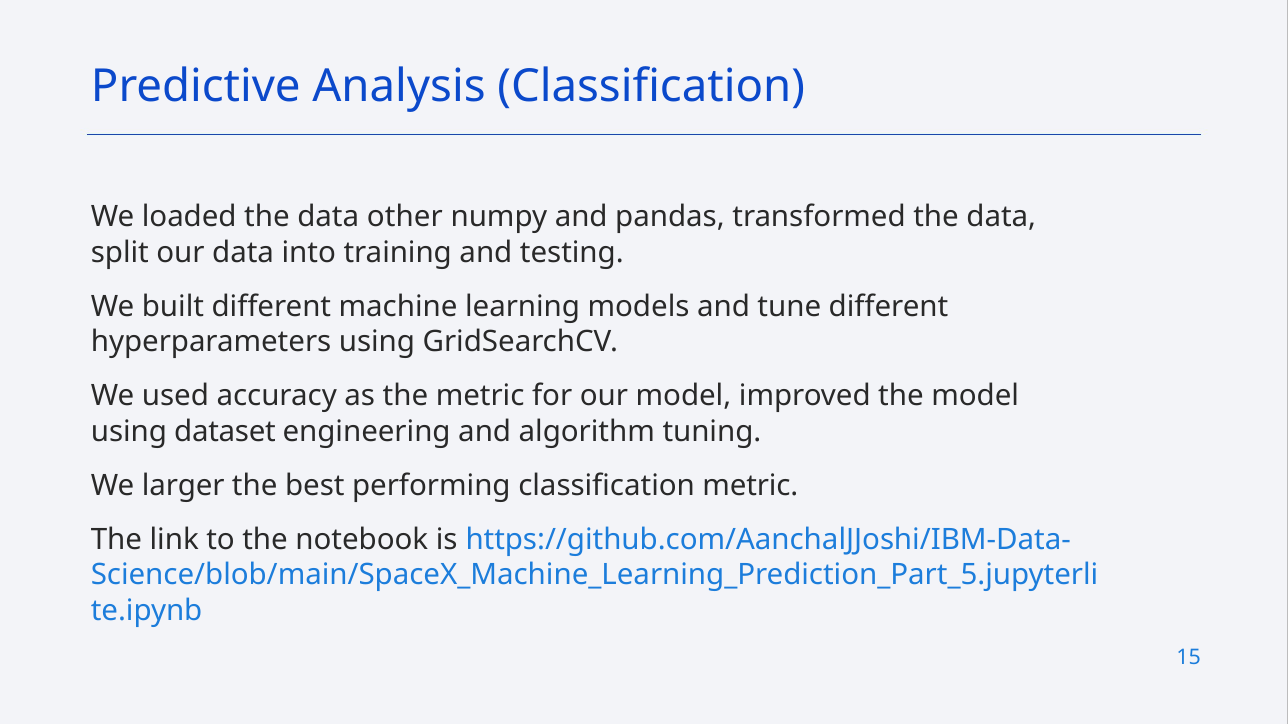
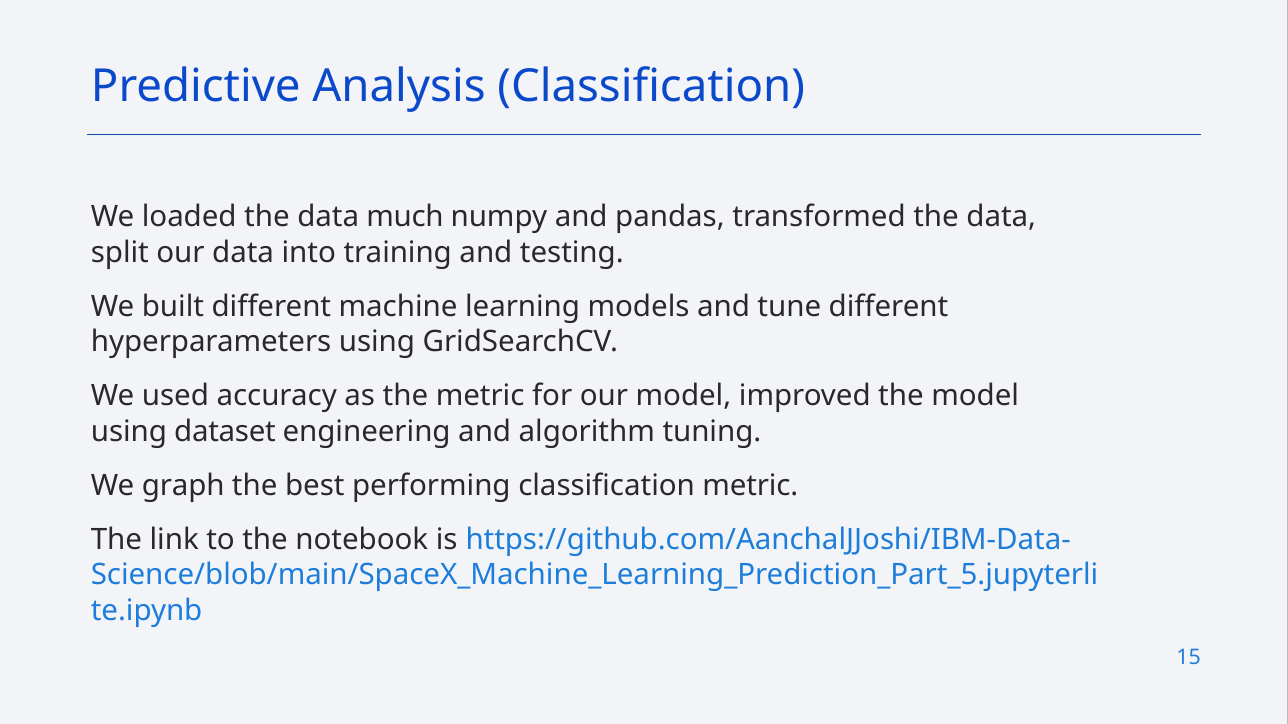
other: other -> much
larger: larger -> graph
